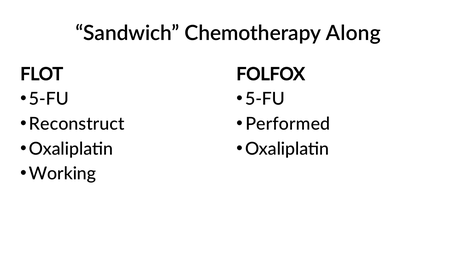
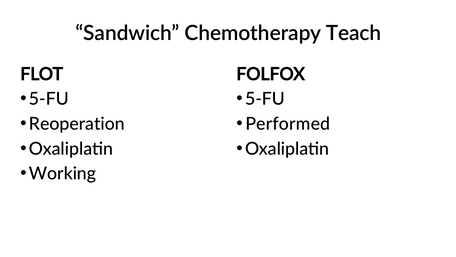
Along: Along -> Teach
Reconstruct: Reconstruct -> Reoperation
